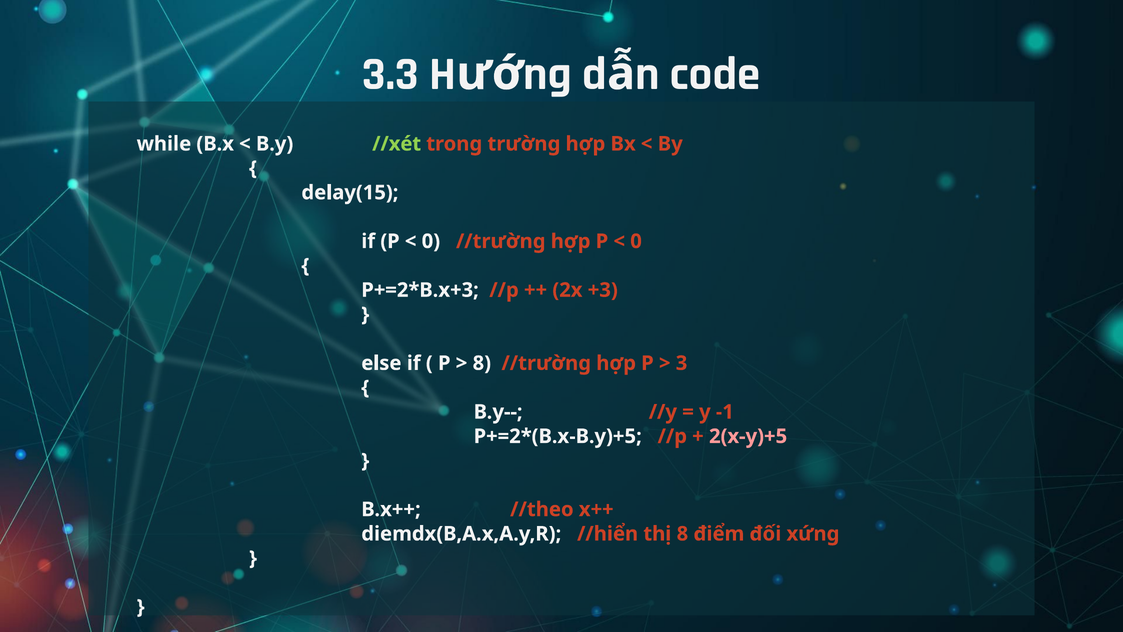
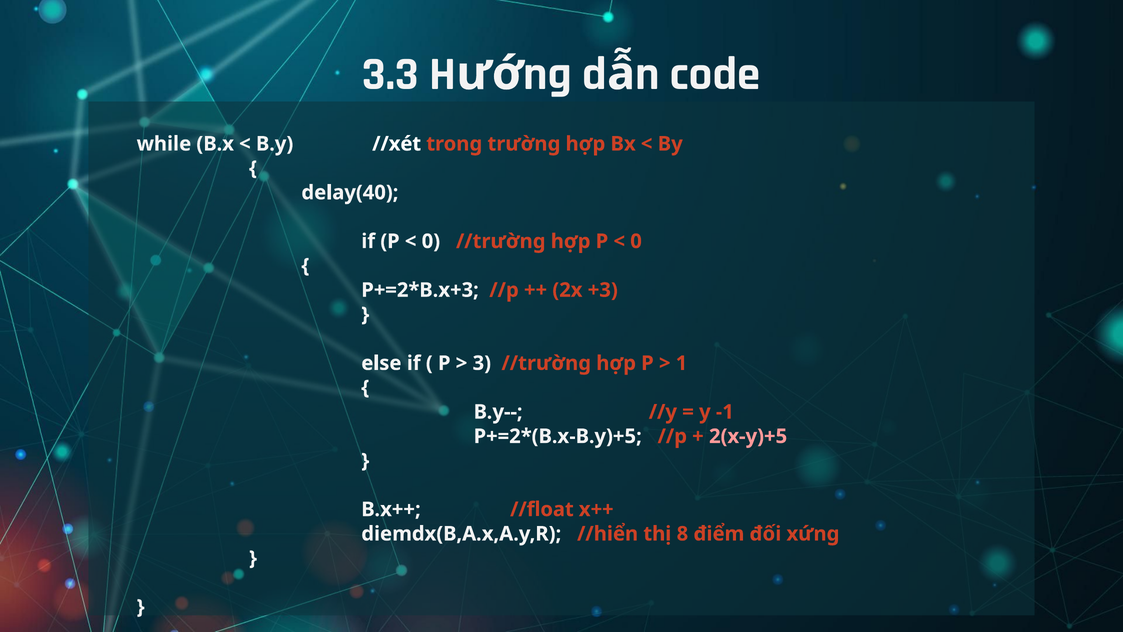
//xét colour: light green -> white
delay(15: delay(15 -> delay(40
8 at (482, 363): 8 -> 3
3: 3 -> 1
//theo: //theo -> //float
